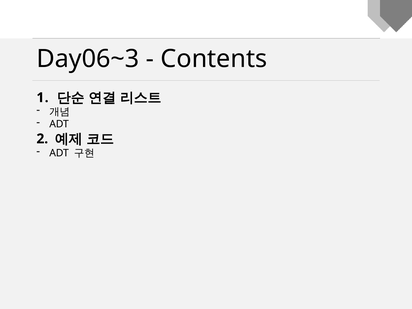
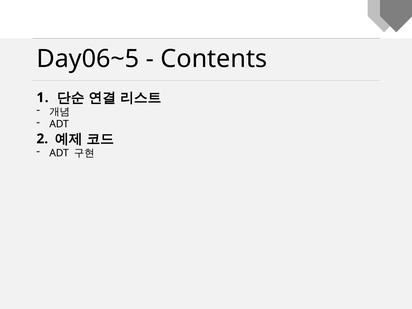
Day06~3: Day06~3 -> Day06~5
